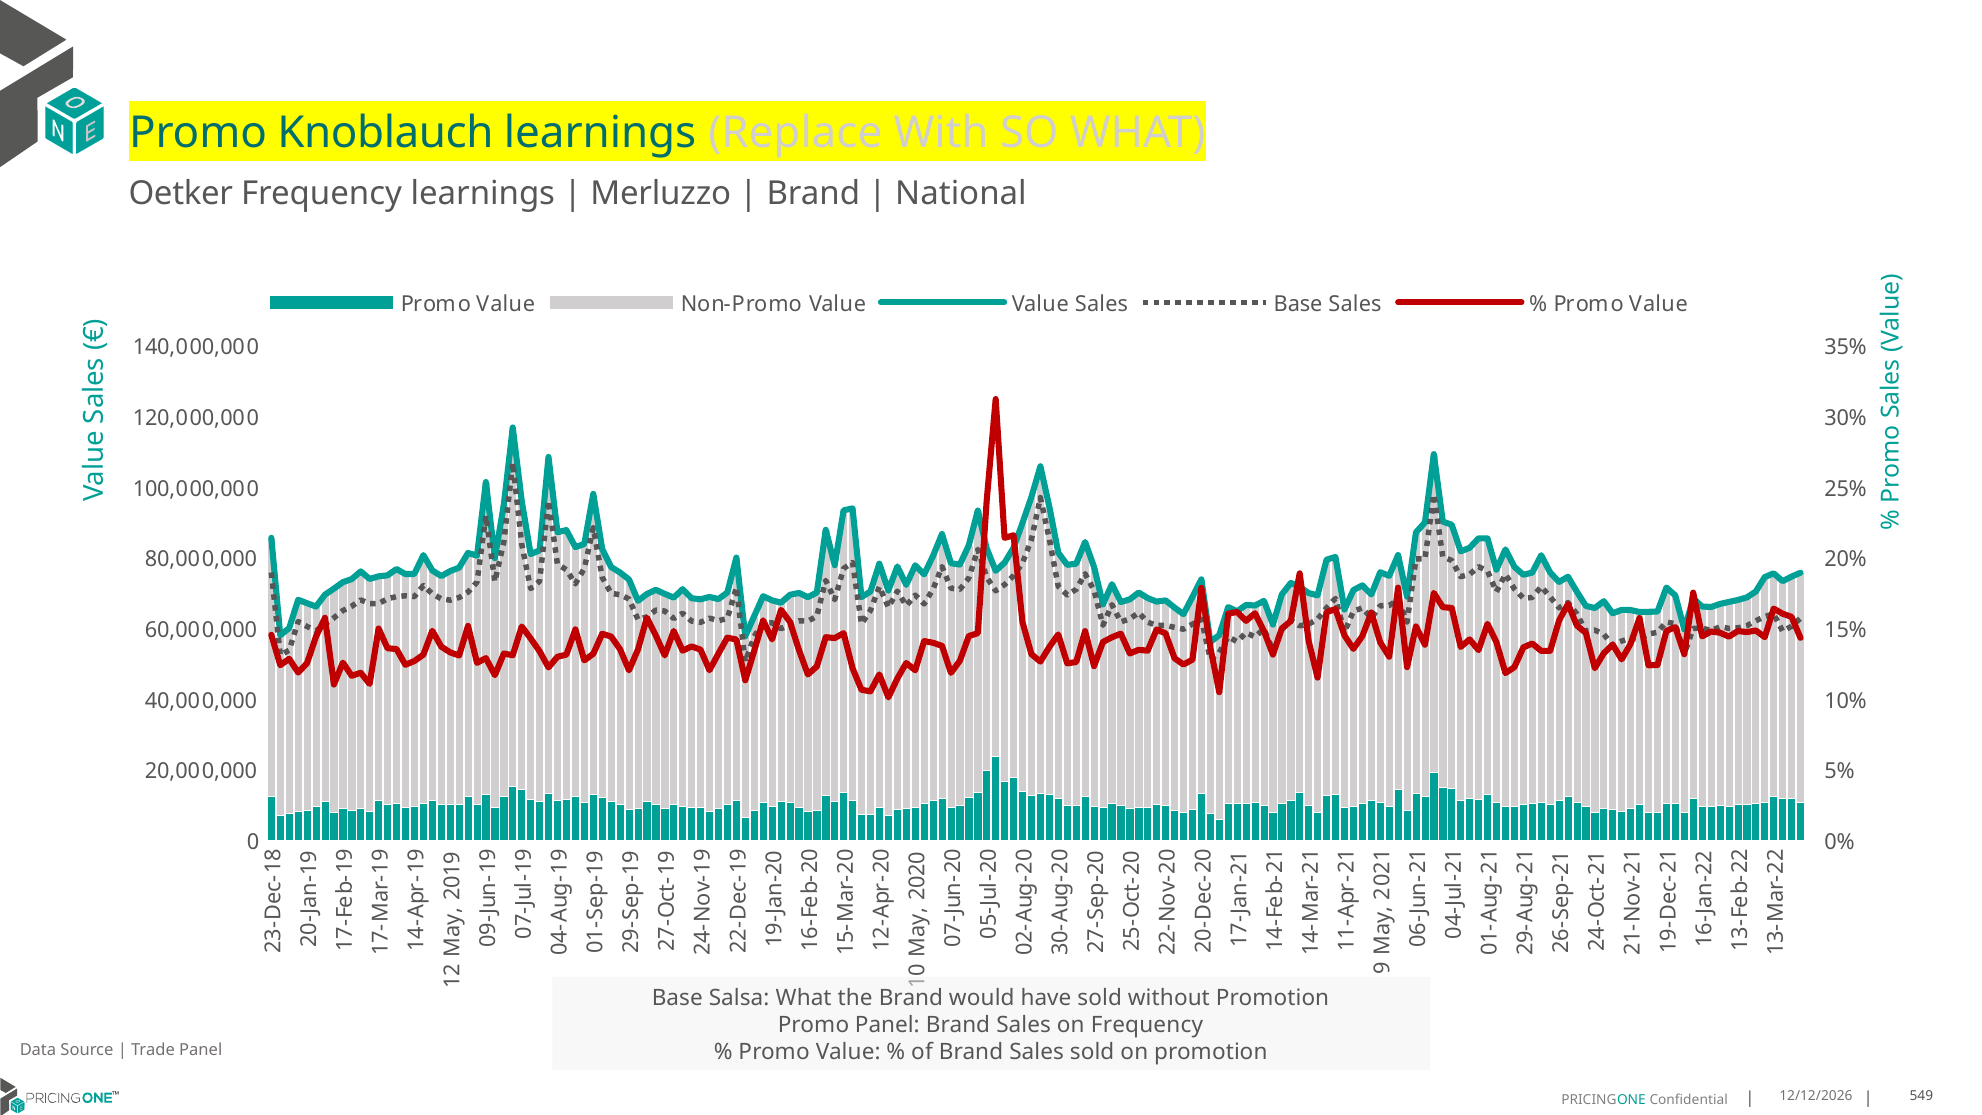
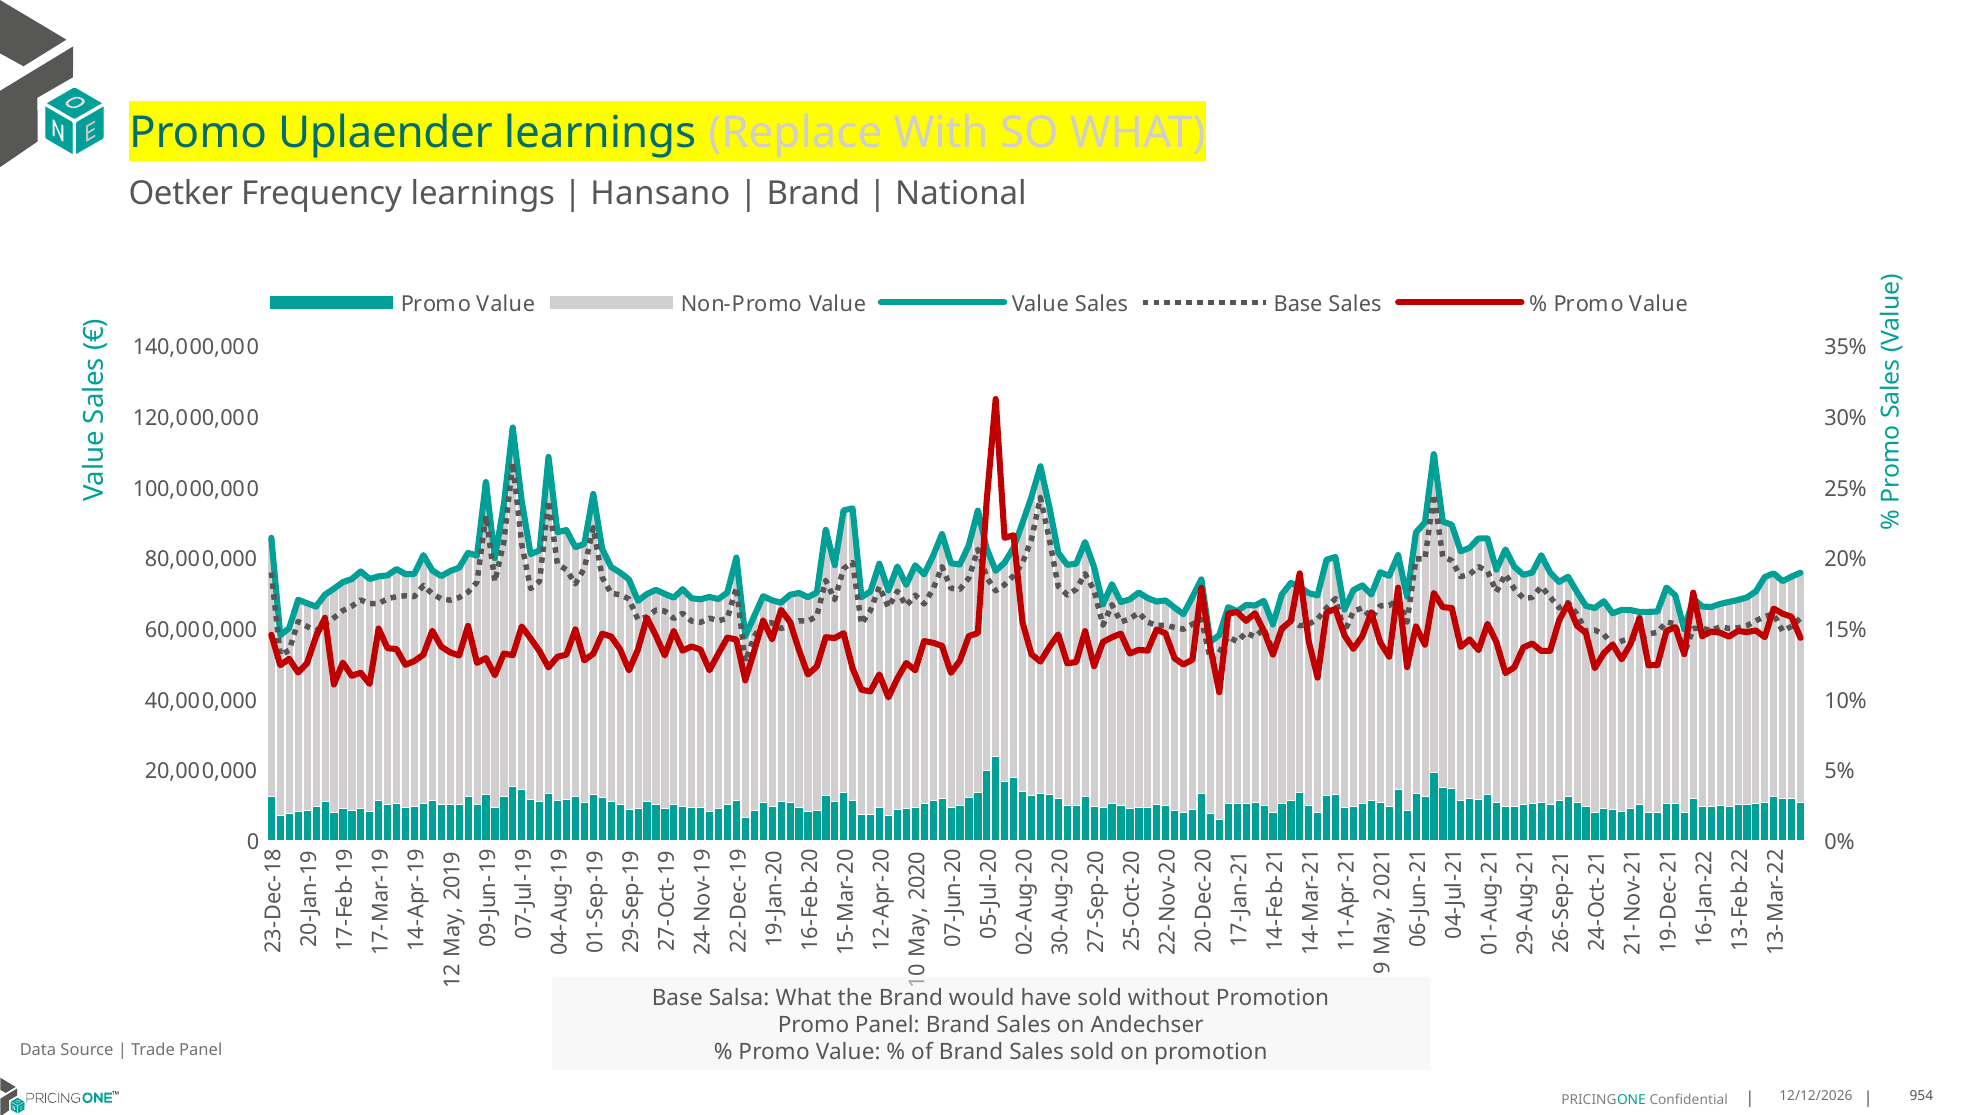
Knoblauch: Knoblauch -> Uplaender
Merluzzo: Merluzzo -> Hansano
on Frequency: Frequency -> Andechser
549: 549 -> 954
